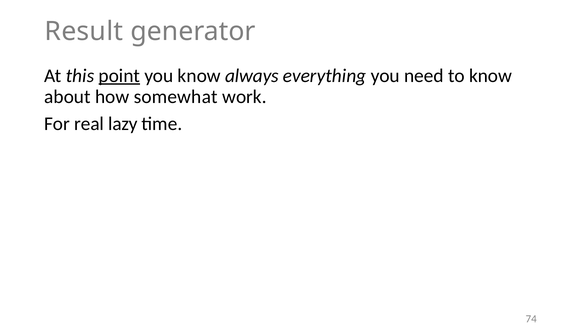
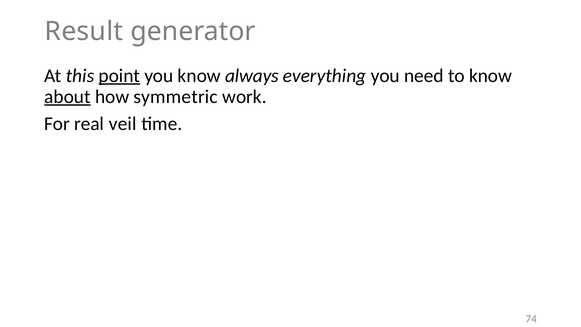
about underline: none -> present
somewhat: somewhat -> symmetric
lazy: lazy -> veil
